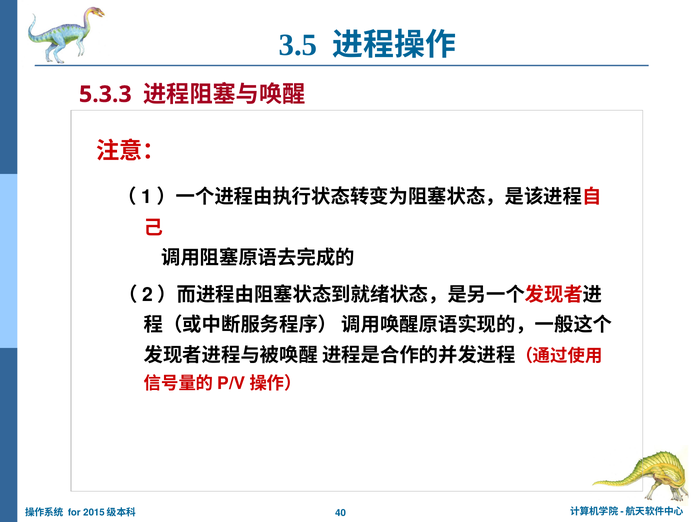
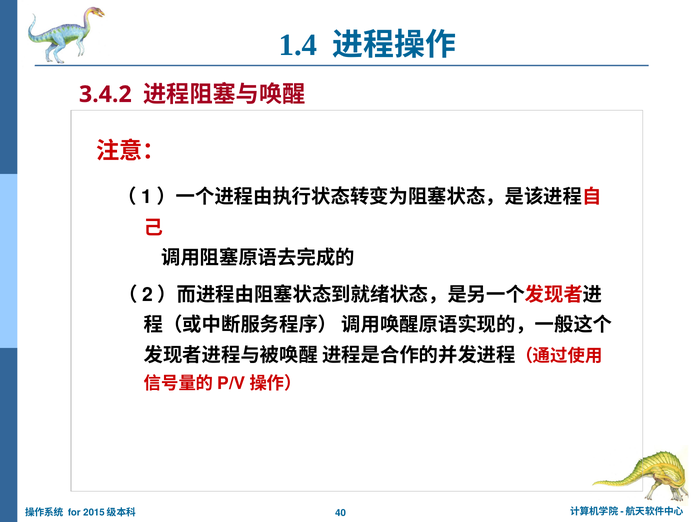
3.5: 3.5 -> 1.4
5.3.3: 5.3.3 -> 3.4.2
